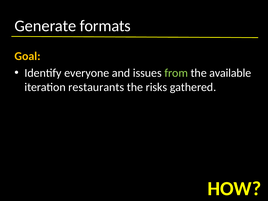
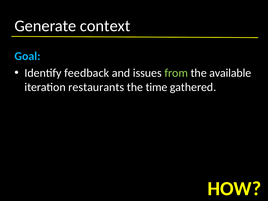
formats: formats -> context
Goal colour: yellow -> light blue
everyone: everyone -> feedback
risks: risks -> time
